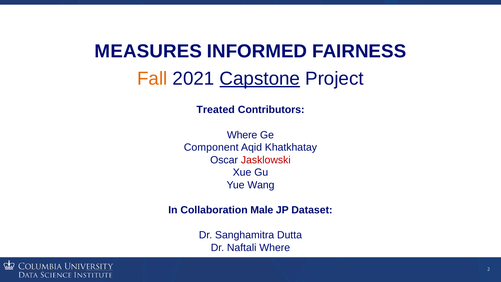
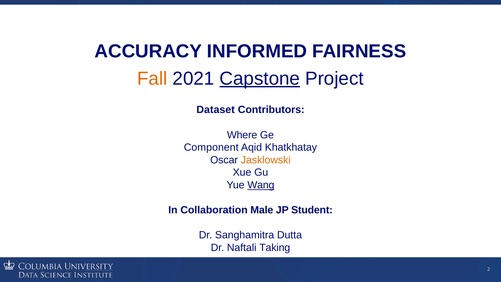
MEASURES: MEASURES -> ACCURACY
Treated: Treated -> Dataset
Jasklowski colour: red -> orange
Wang underline: none -> present
Dataset: Dataset -> Student
Naftali Where: Where -> Taking
